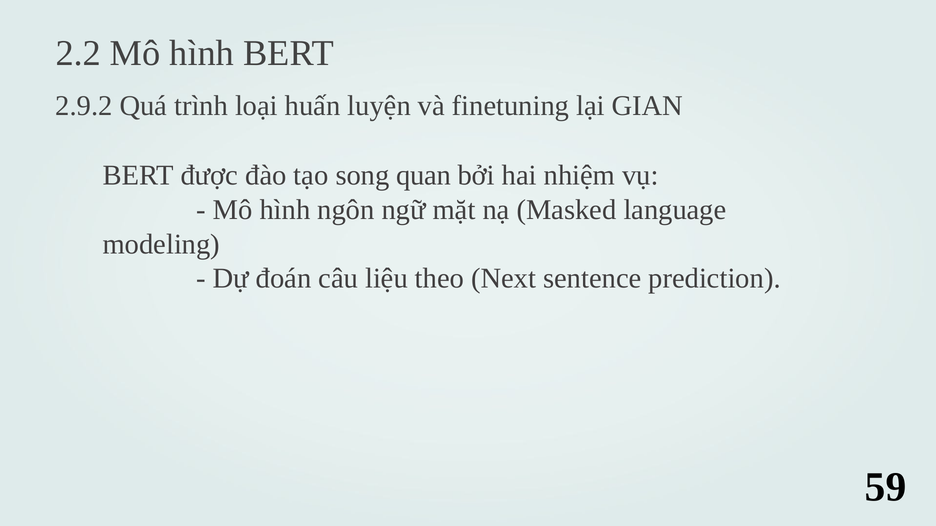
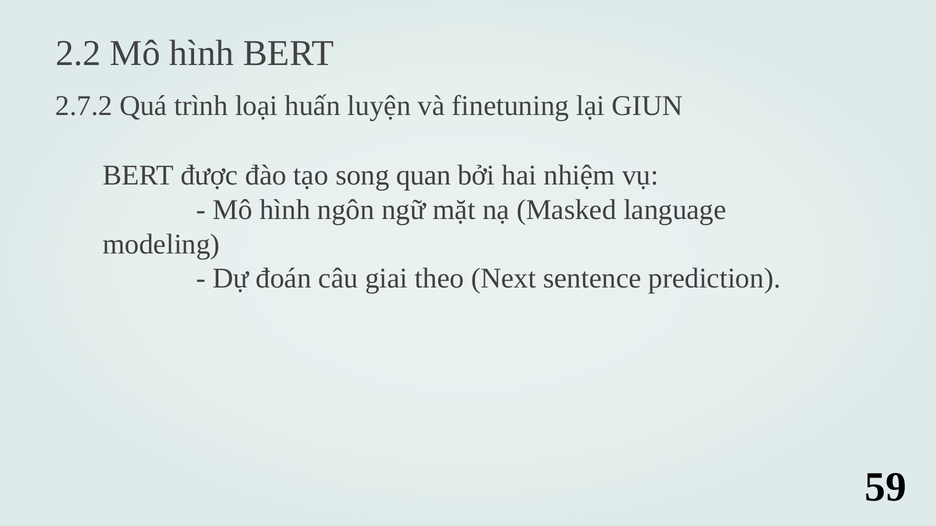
2.9.2: 2.9.2 -> 2.7.2
GIAN: GIAN -> GIUN
liệu: liệu -> giai
